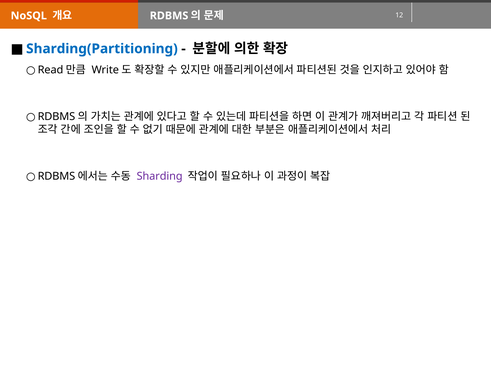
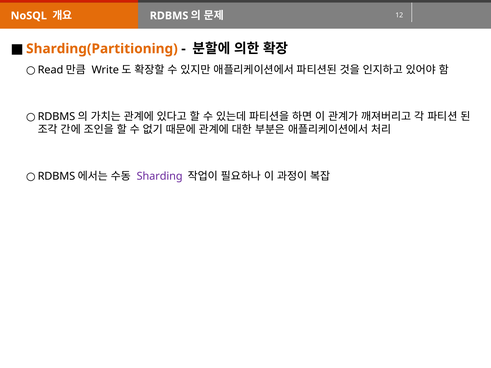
Sharding(Partitioning colour: blue -> orange
